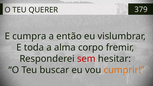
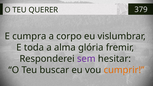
então: então -> corpo
corpo: corpo -> glória
sem colour: red -> purple
